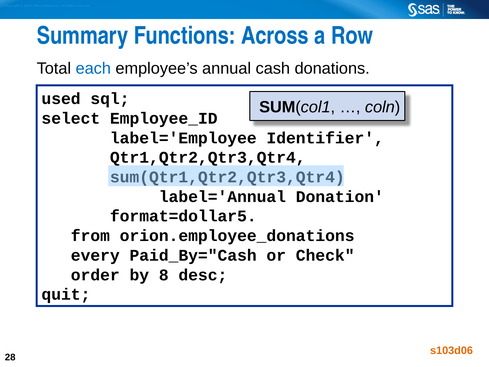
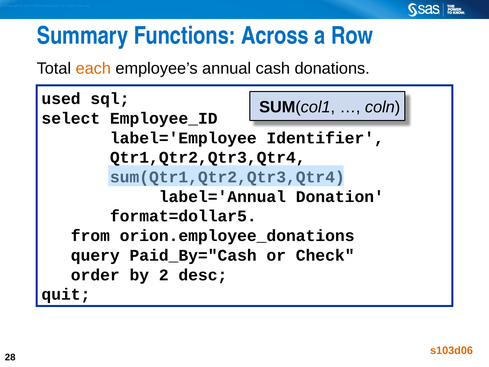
each colour: blue -> orange
every: every -> query
8: 8 -> 2
